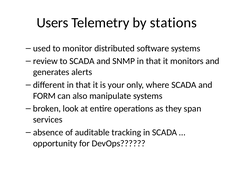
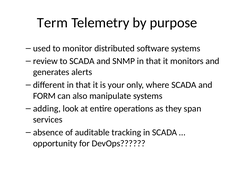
Users: Users -> Term
stations: stations -> purpose
broken: broken -> adding
